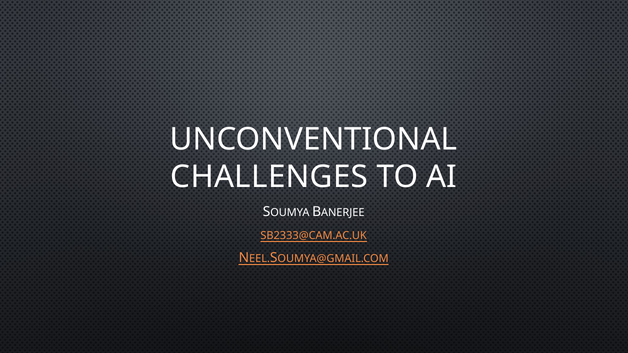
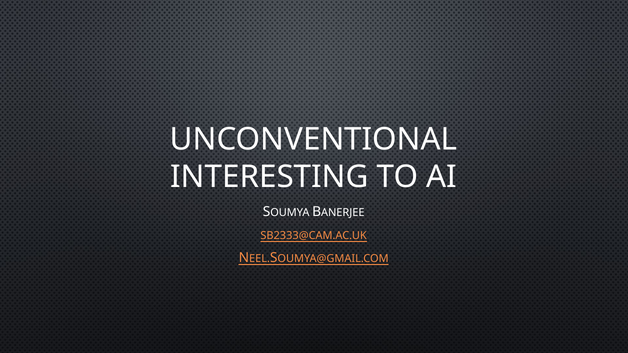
CHALLENGES: CHALLENGES -> INTERESTING
